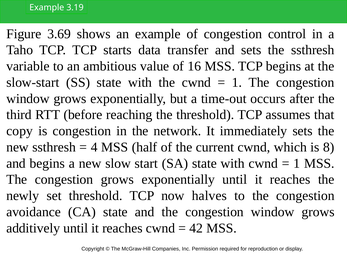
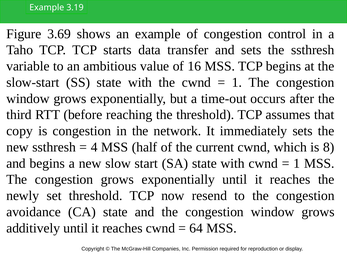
halves: halves -> resend
42: 42 -> 64
